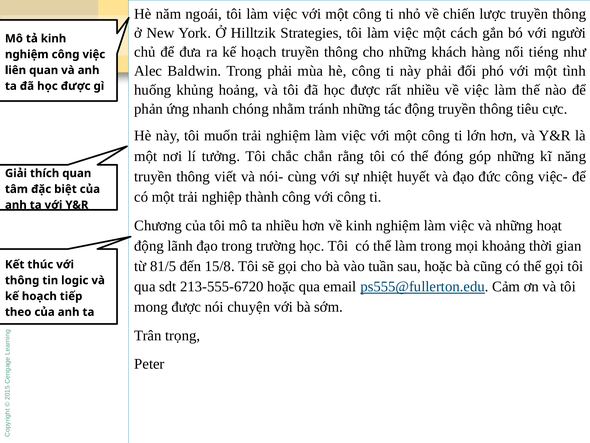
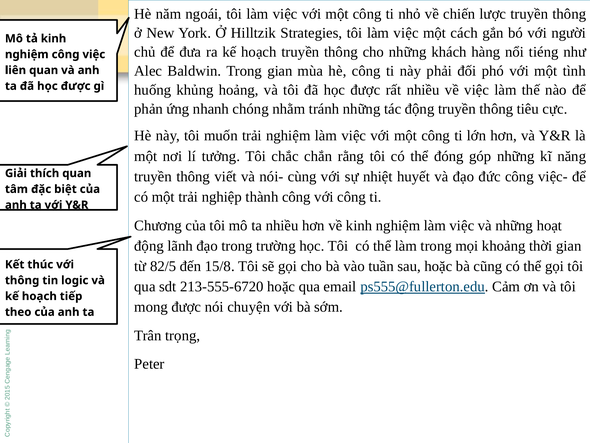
Trong phải: phải -> gian
81/5: 81/5 -> 82/5
